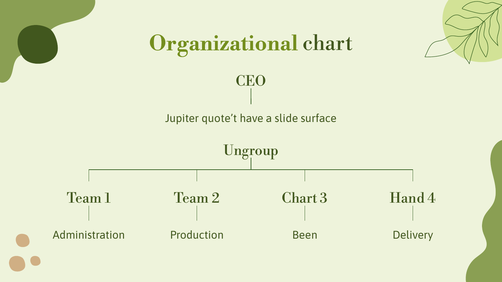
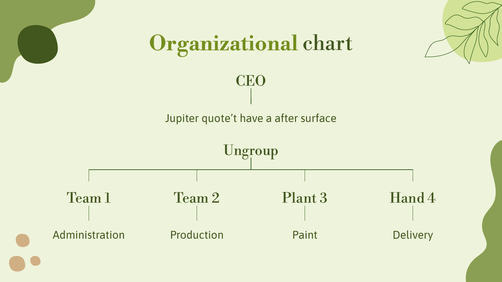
slide: slide -> after
2 Chart: Chart -> Plant
Been: Been -> Paint
